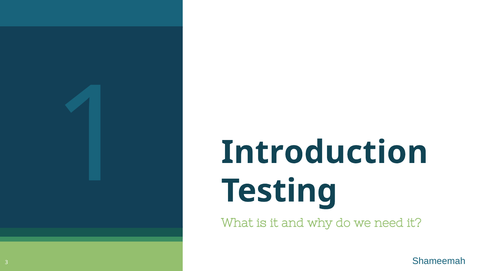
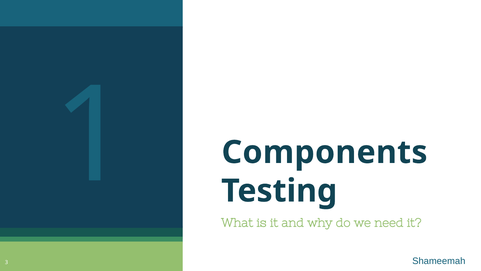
Introduction: Introduction -> Components
